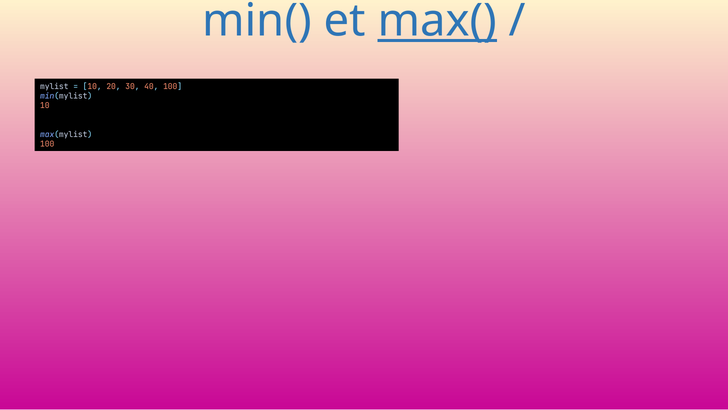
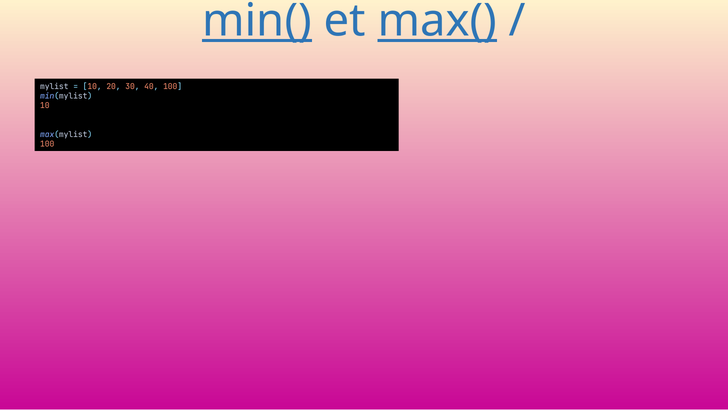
min( underline: none -> present
